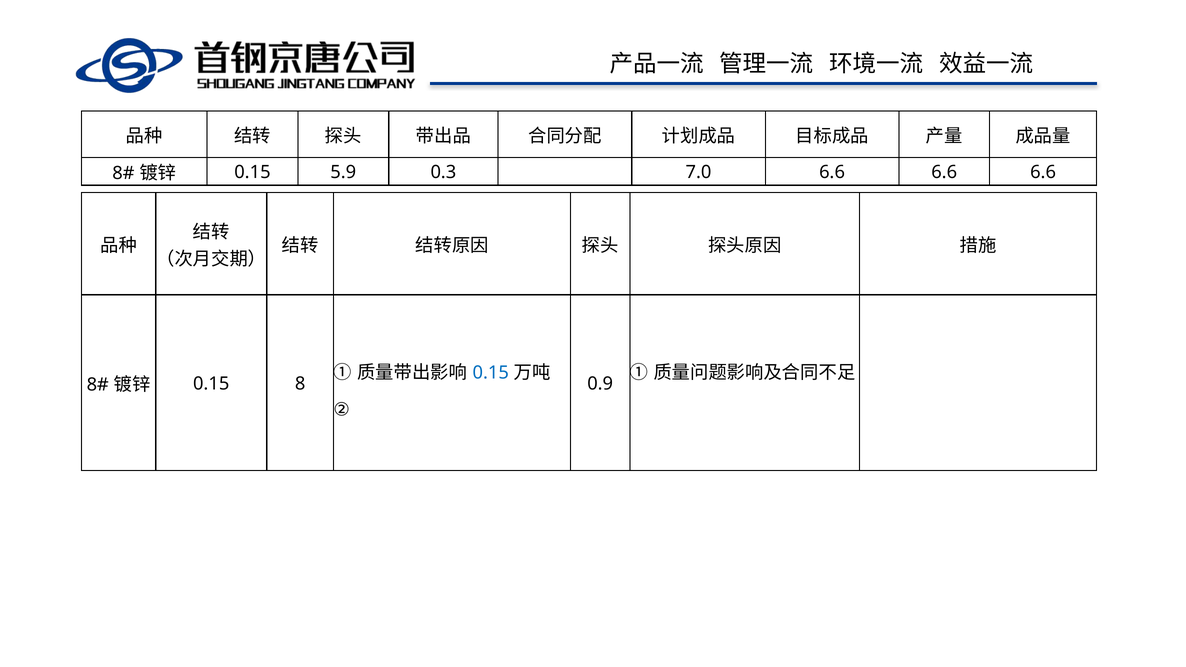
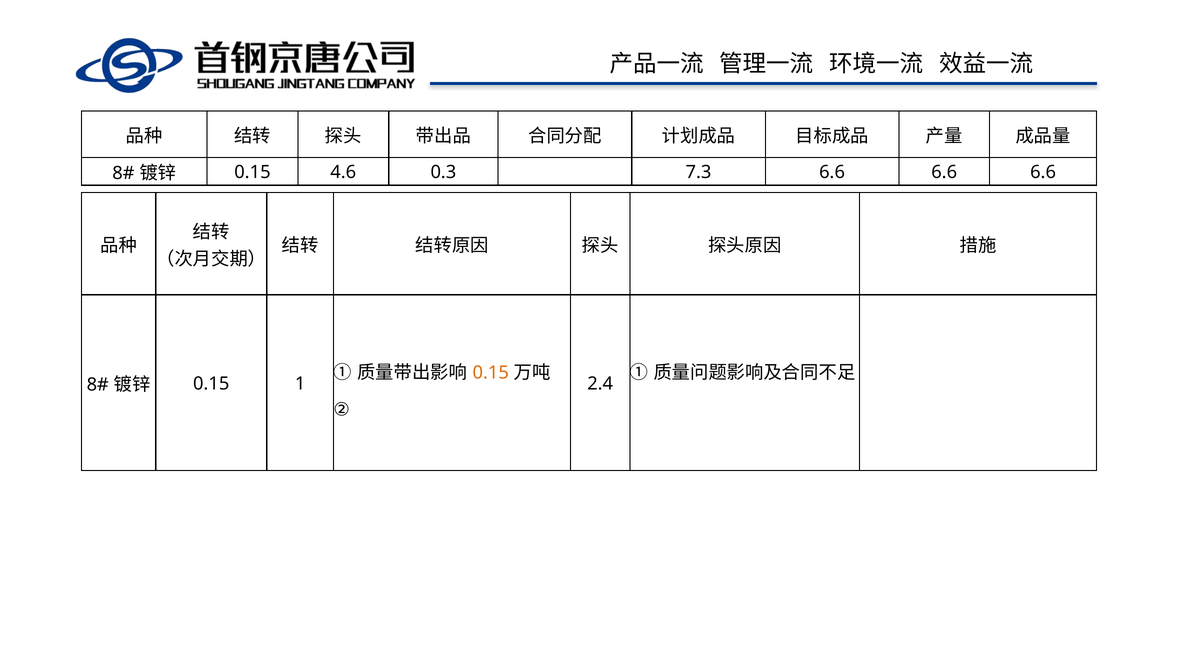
5.9: 5.9 -> 4.6
7.0: 7.0 -> 7.3
0.15 at (491, 373) colour: blue -> orange
0.9: 0.9 -> 2.4
8: 8 -> 1
